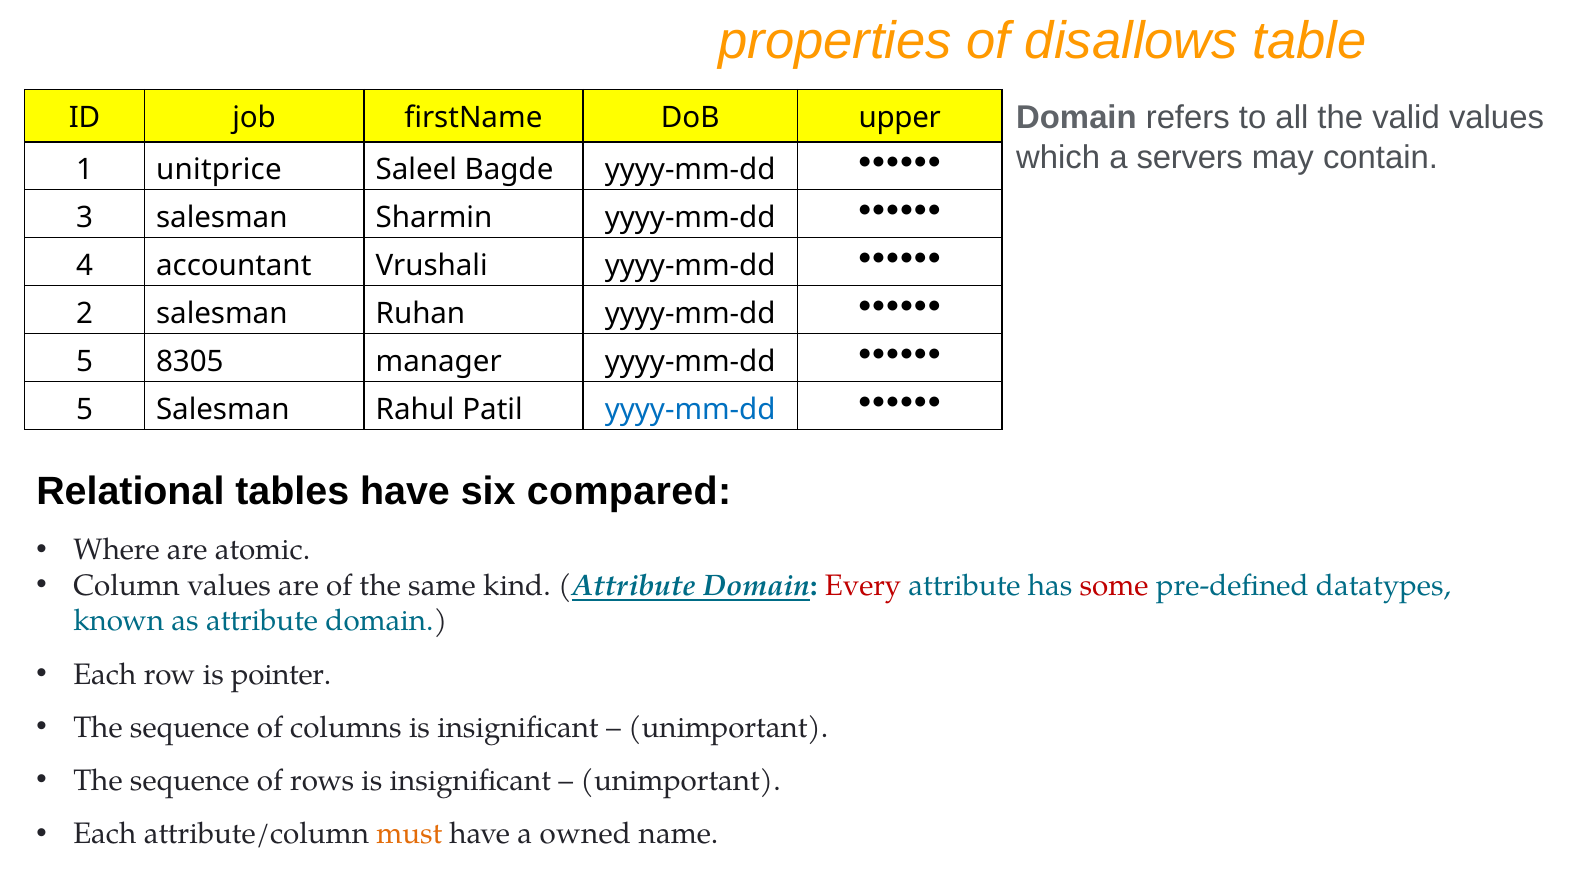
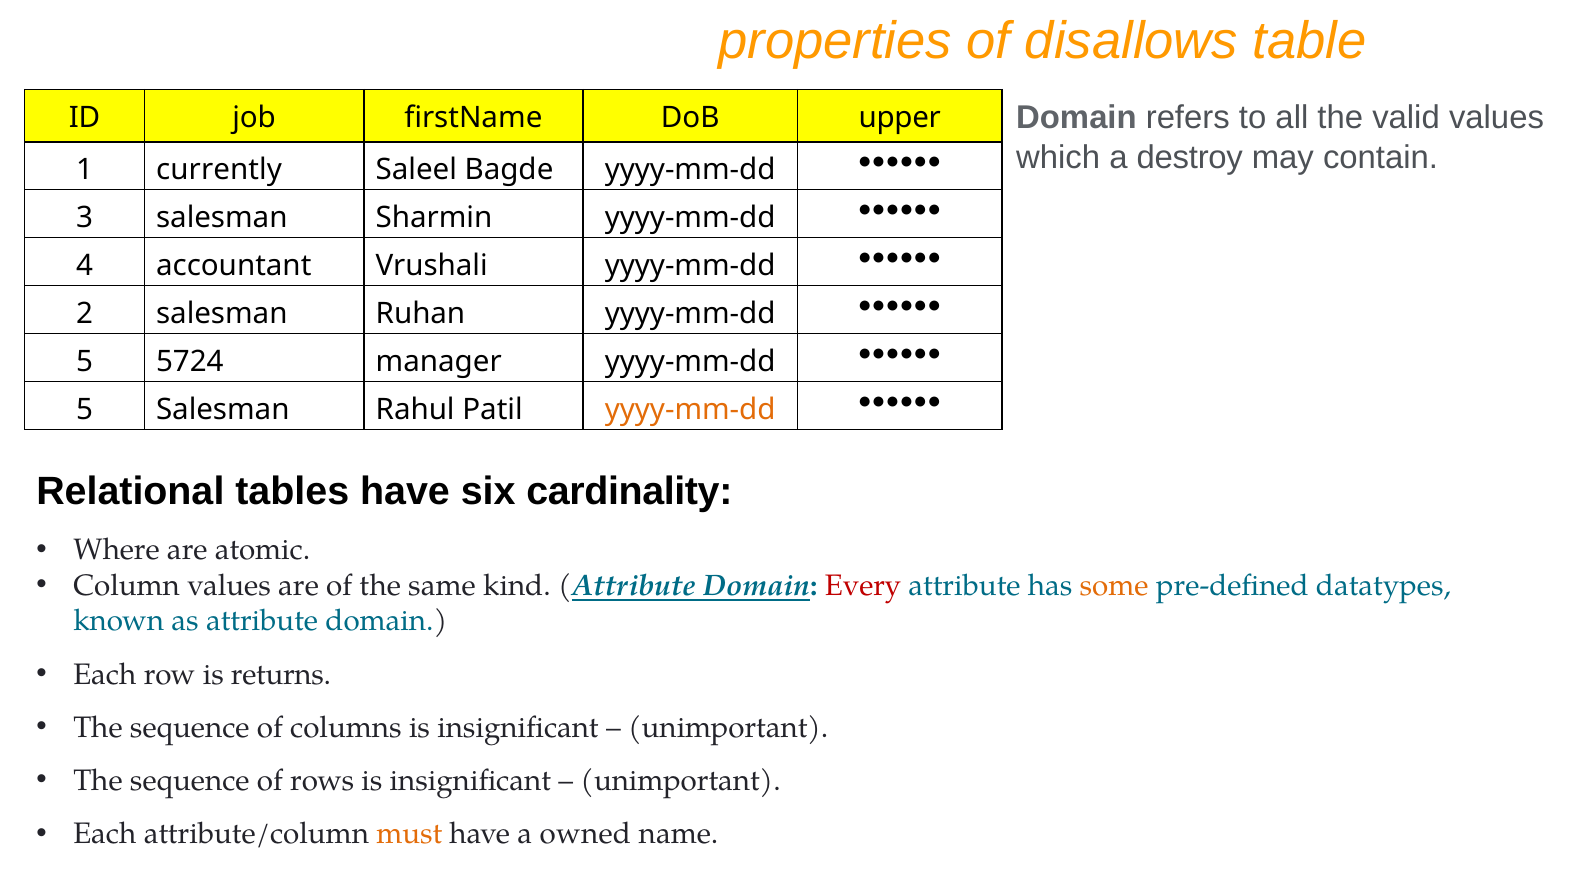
servers: servers -> destroy
unitprice: unitprice -> currently
8305: 8305 -> 5724
yyyy-mm-dd at (690, 409) colour: blue -> orange
compared: compared -> cardinality
some colour: red -> orange
pointer: pointer -> returns
